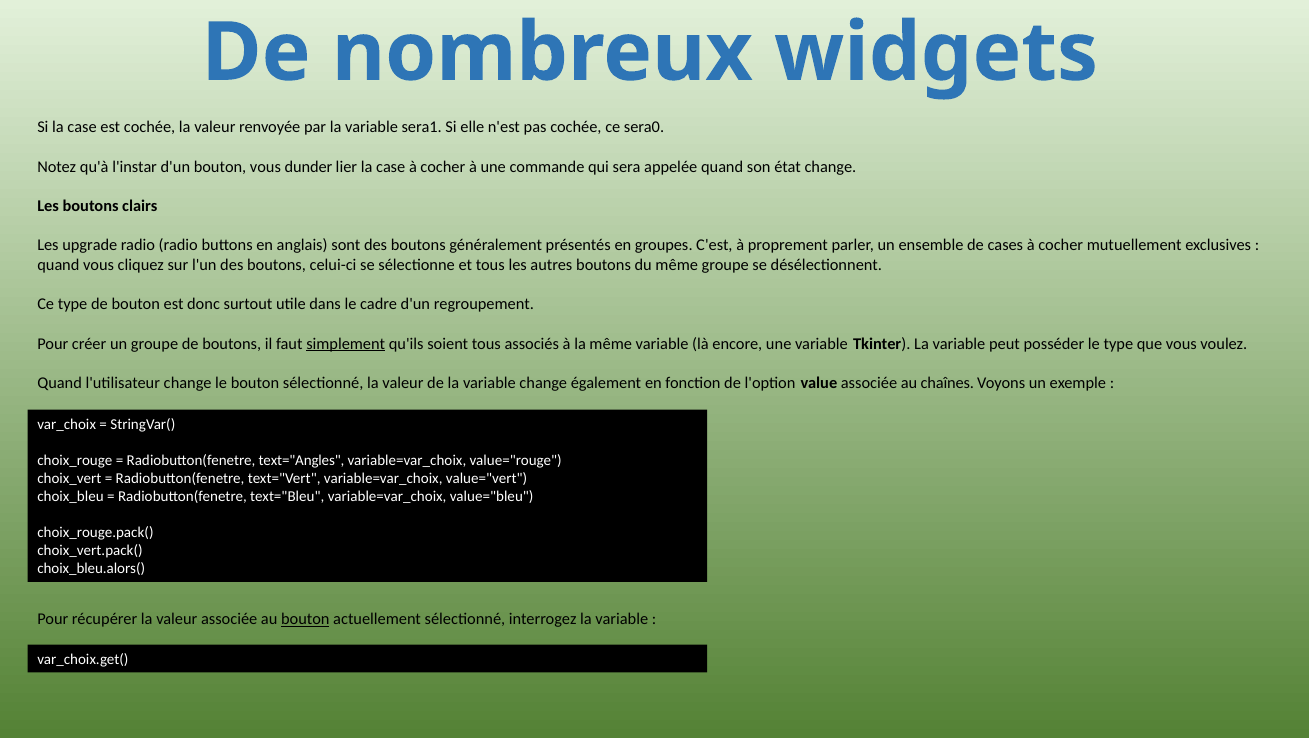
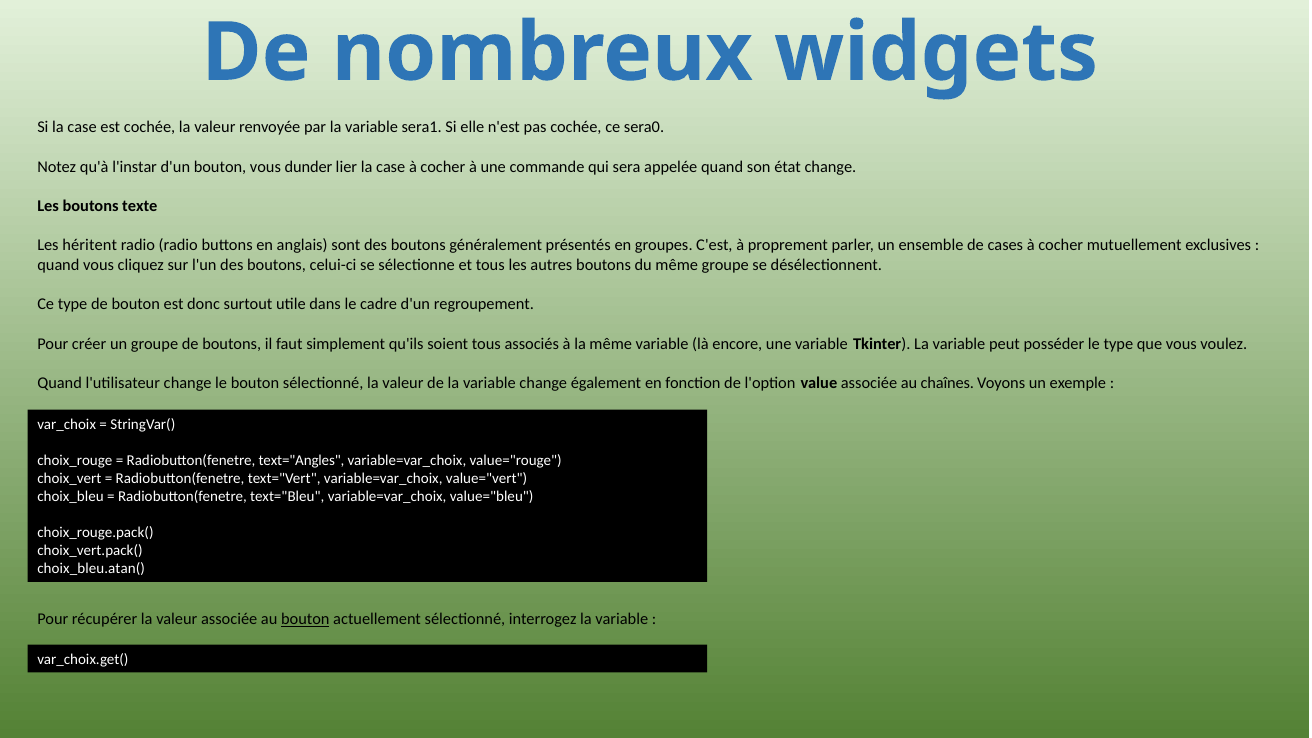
clairs: clairs -> texte
upgrade: upgrade -> héritent
simplement underline: present -> none
choix_bleu.alors(: choix_bleu.alors( -> choix_bleu.atan(
